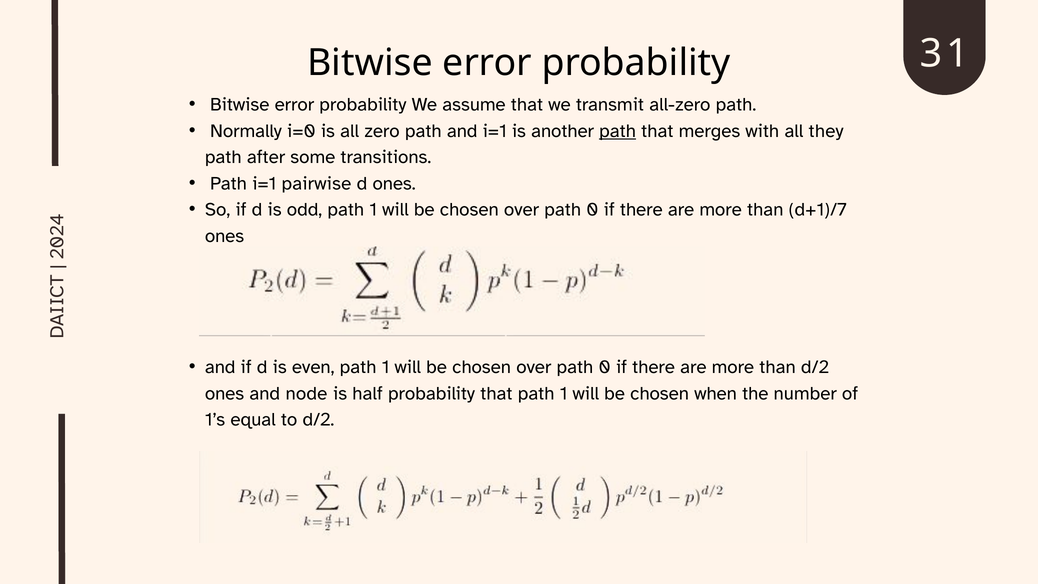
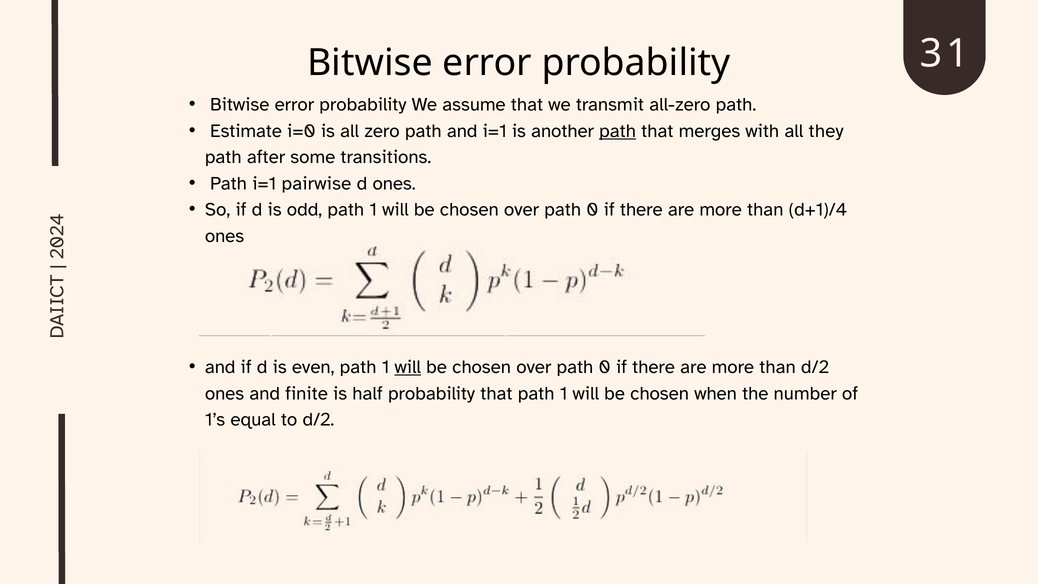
Normally: Normally -> Estimate
d+1)/7: d+1)/7 -> d+1)/4
will at (408, 367) underline: none -> present
node: node -> finite
